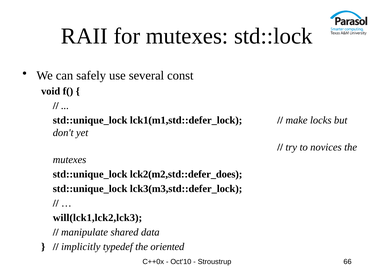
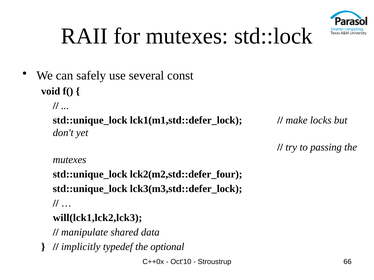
novices: novices -> passing
lck2(m2,std::defer_does: lck2(m2,std::defer_does -> lck2(m2,std::defer_four
oriented: oriented -> optional
